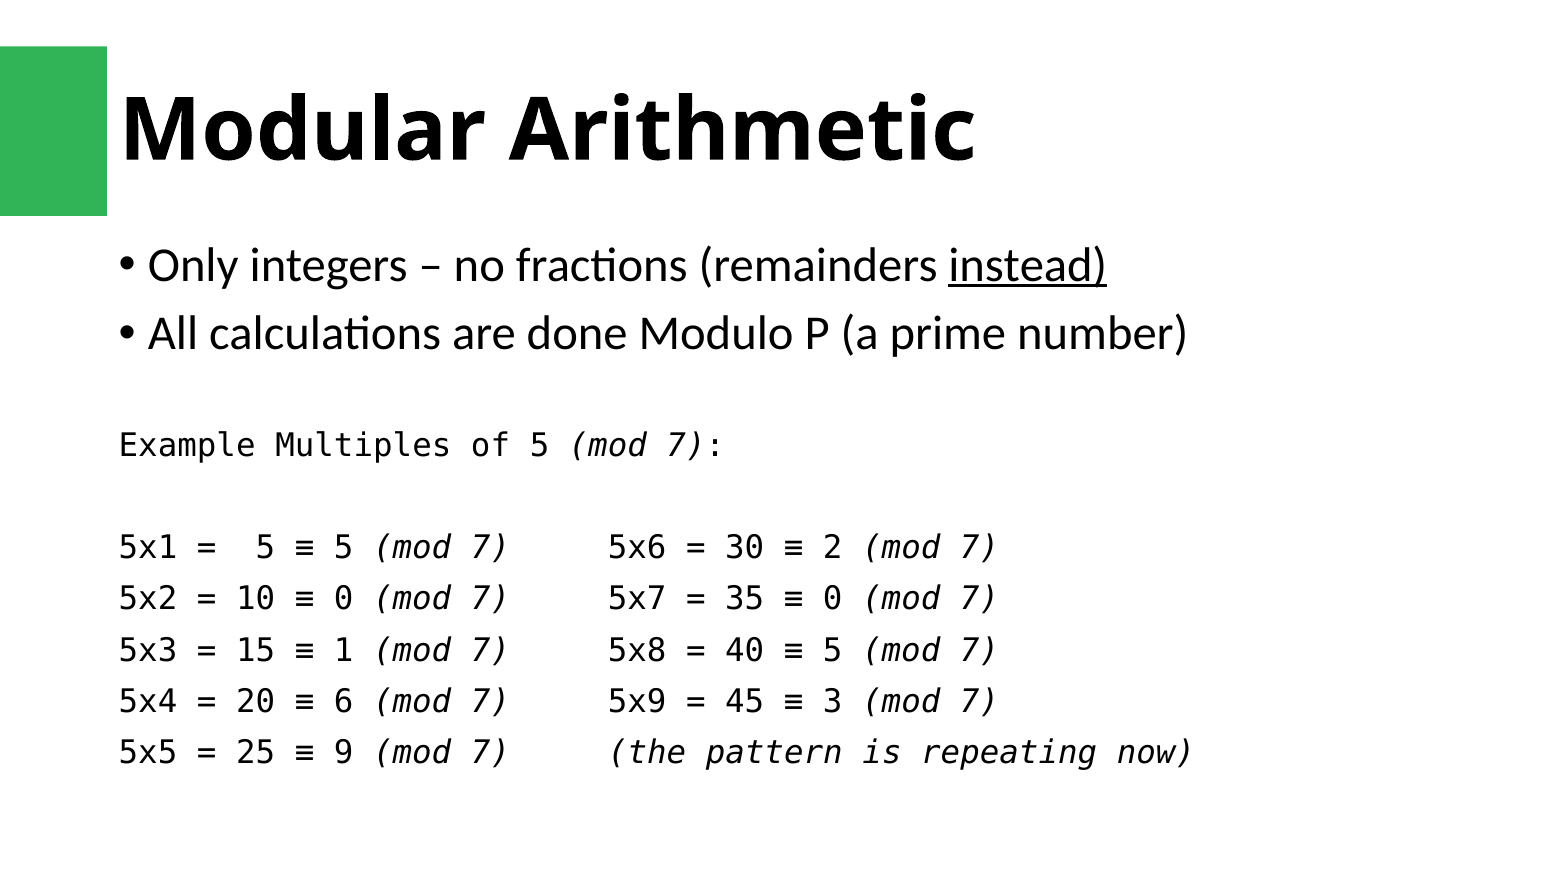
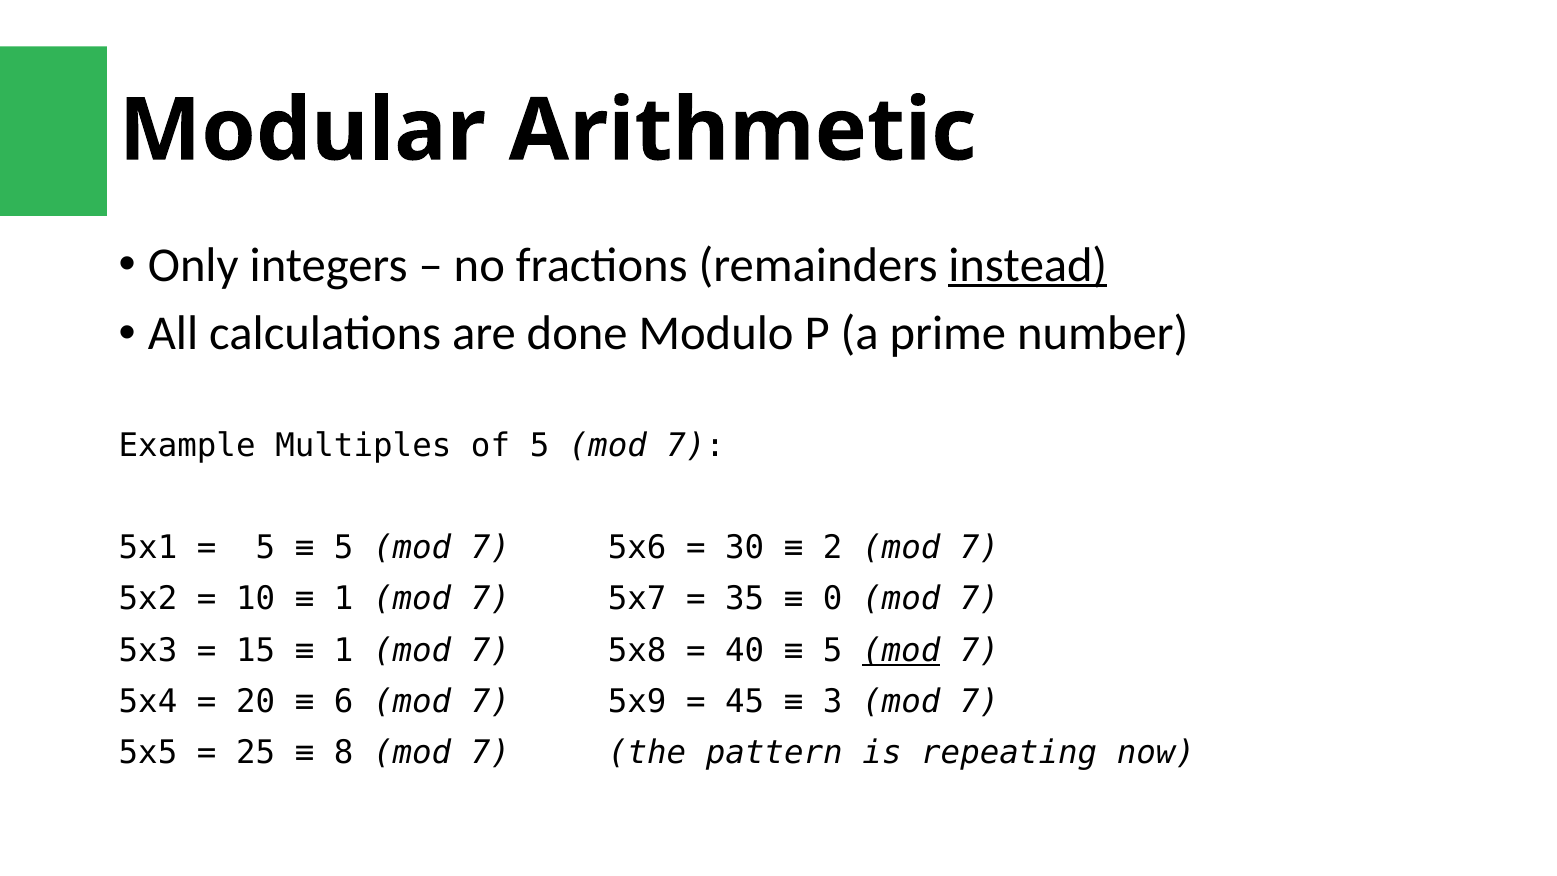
0 at (344, 599): 0 -> 1
mod at (901, 650) underline: none -> present
9: 9 -> 8
